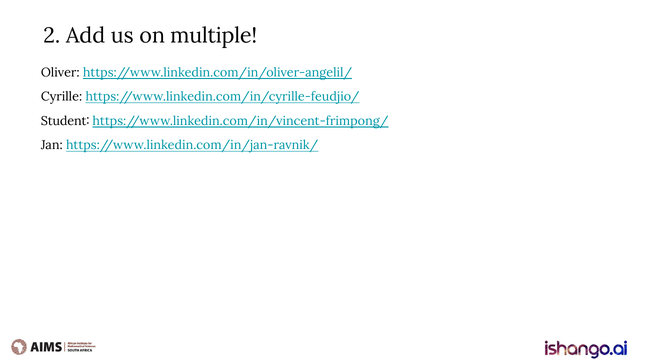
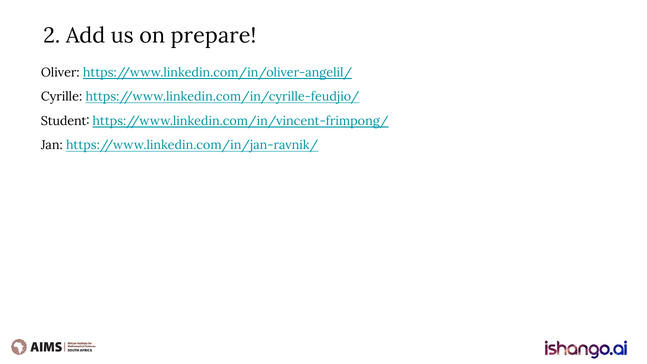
multiple: multiple -> prepare
